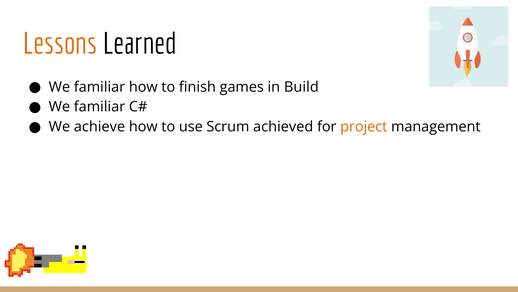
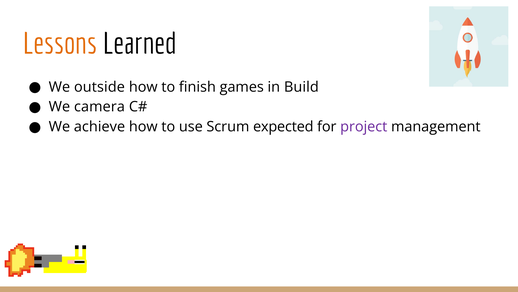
familiar at (99, 87): familiar -> outside
familiar at (99, 107): familiar -> camera
achieved: achieved -> expected
project colour: orange -> purple
